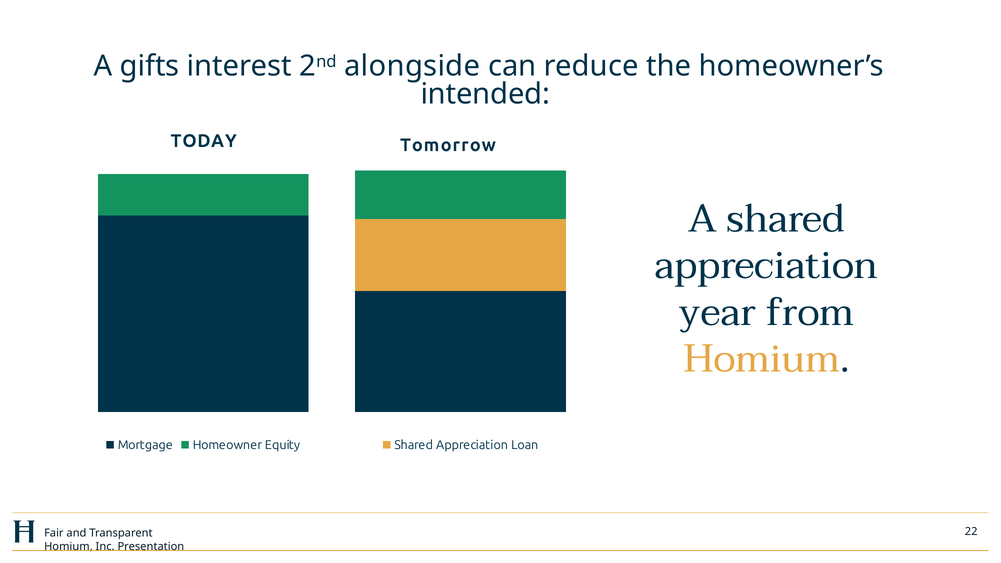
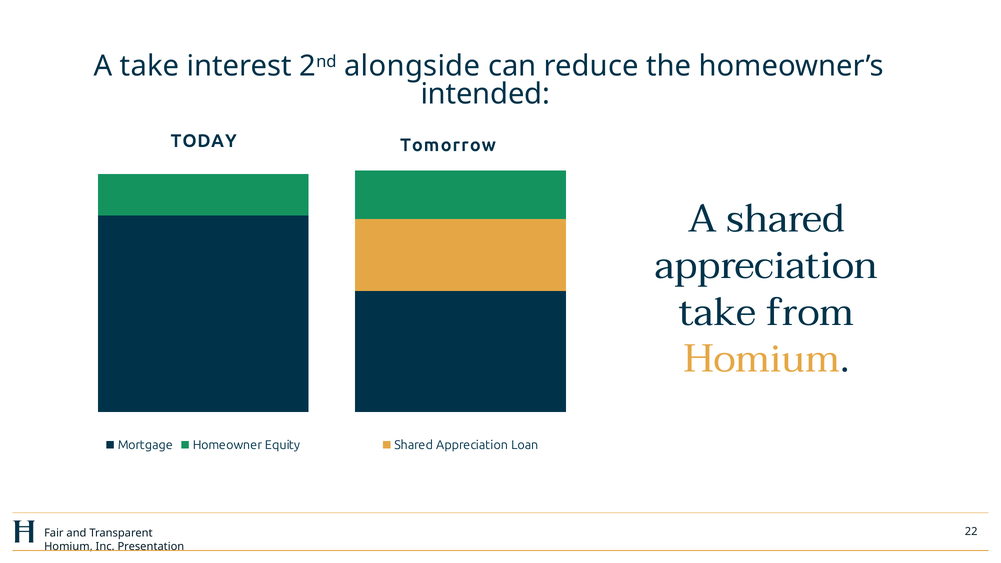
A gifts: gifts -> take
year at (717, 312): year -> take
